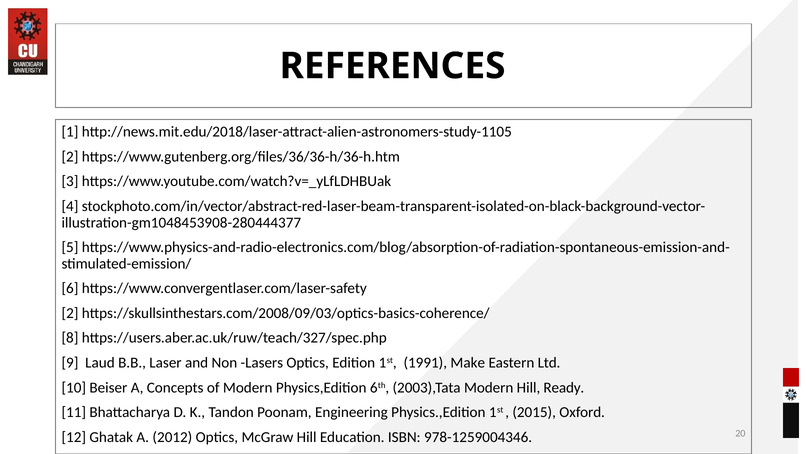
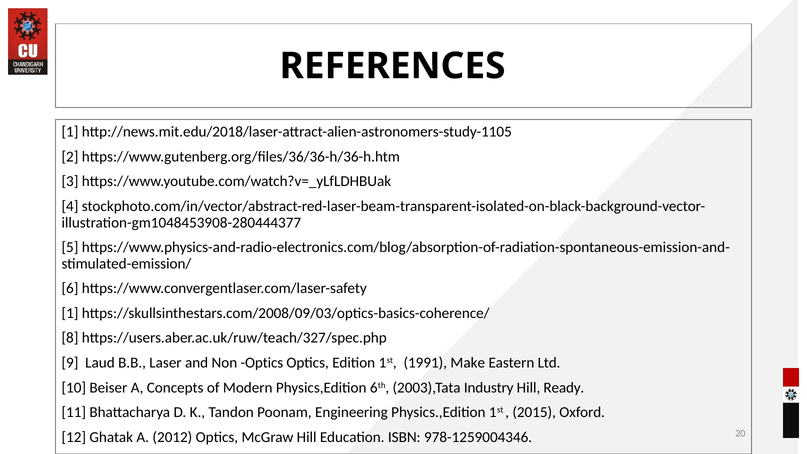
2 at (70, 313): 2 -> 1
Non Lasers: Lasers -> Optics
2003),Tata Modern: Modern -> Industry
